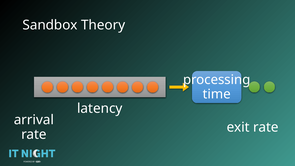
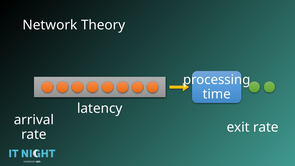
Sandbox: Sandbox -> Network
